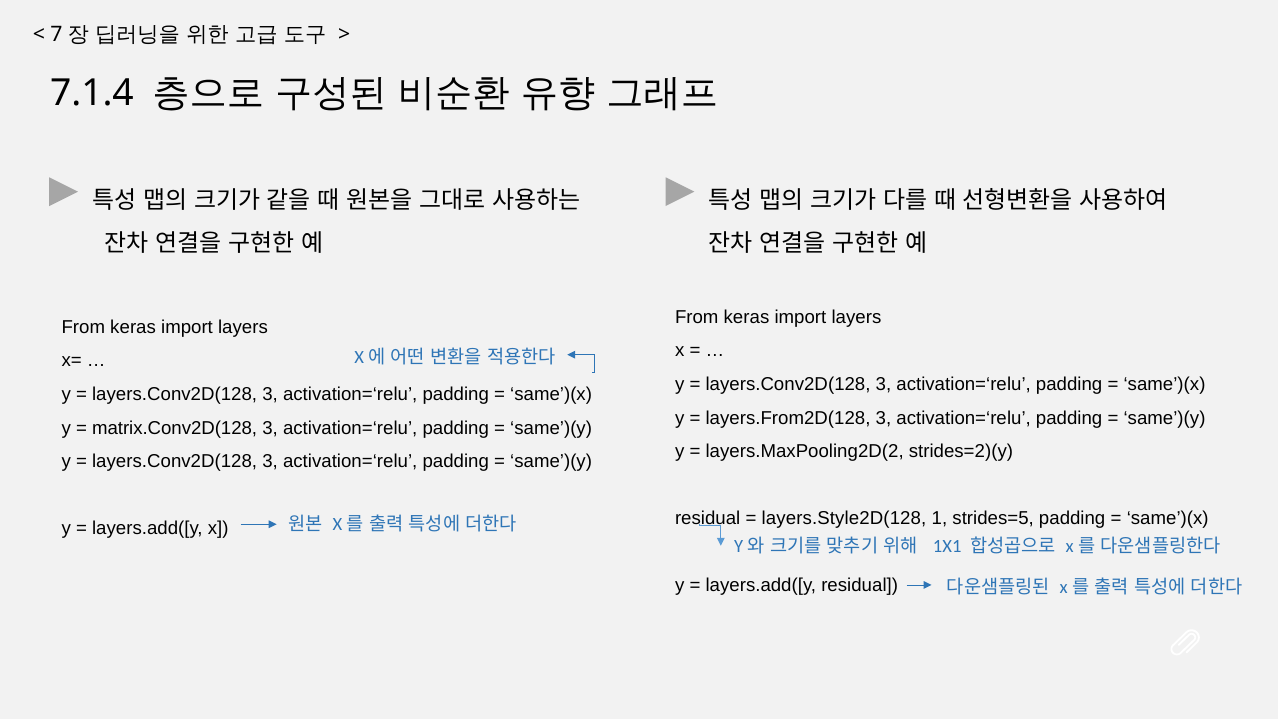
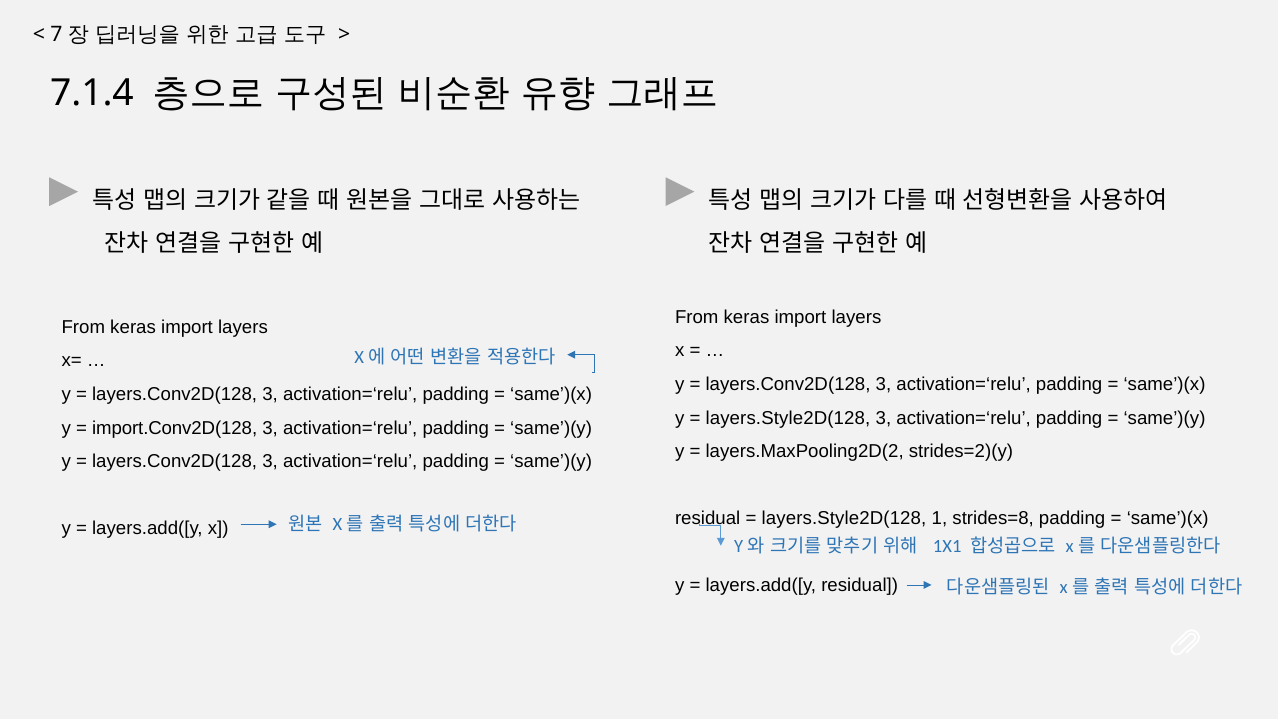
layers.From2D(128 at (788, 418): layers.From2D(128 -> layers.Style2D(128
matrix.Conv2D(128: matrix.Conv2D(128 -> import.Conv2D(128
strides=5: strides=5 -> strides=8
